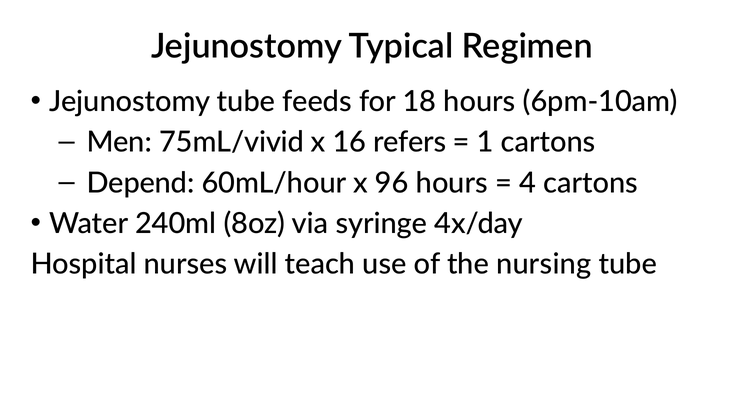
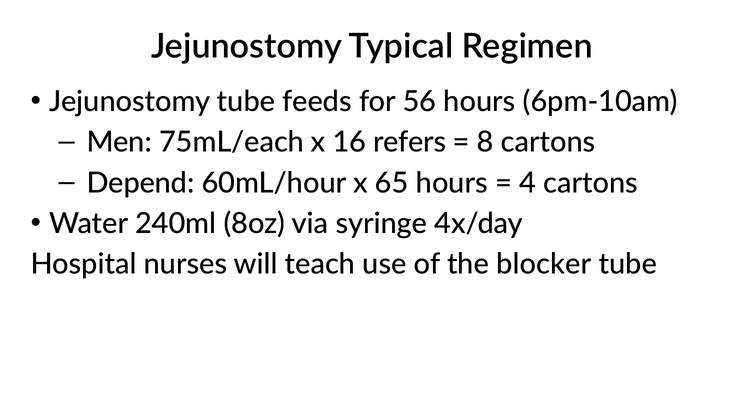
18: 18 -> 56
75mL/vivid: 75mL/vivid -> 75mL/each
1: 1 -> 8
96: 96 -> 65
nursing: nursing -> blocker
